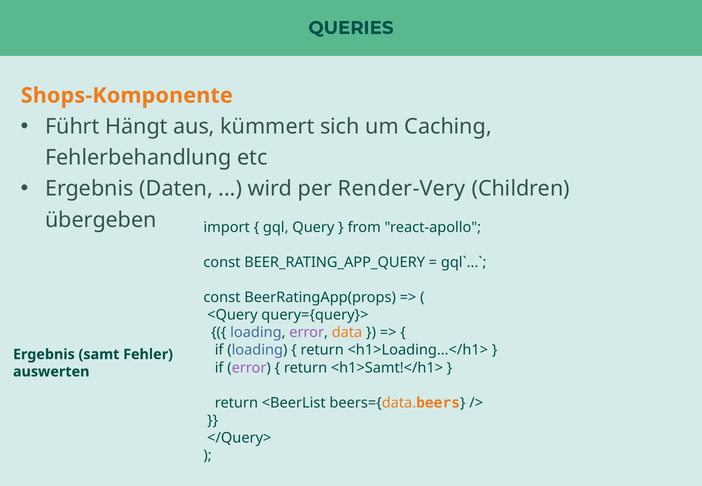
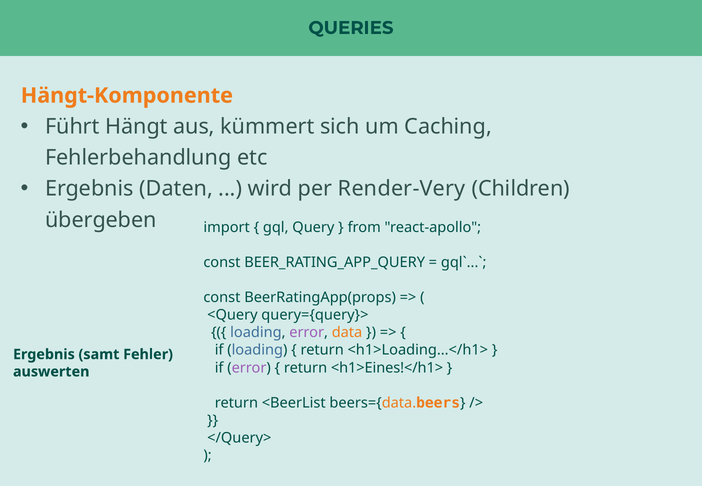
Shops-Komponente: Shops-Komponente -> Hängt-Komponente
<h1>Samt!</h1>: <h1>Samt!</h1> -> <h1>Eines!</h1>
